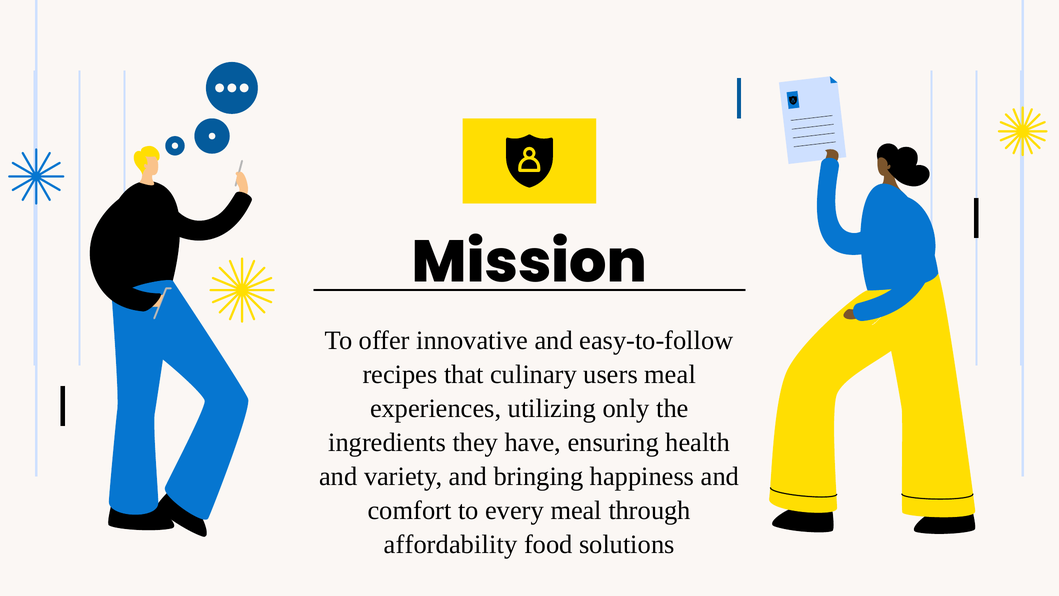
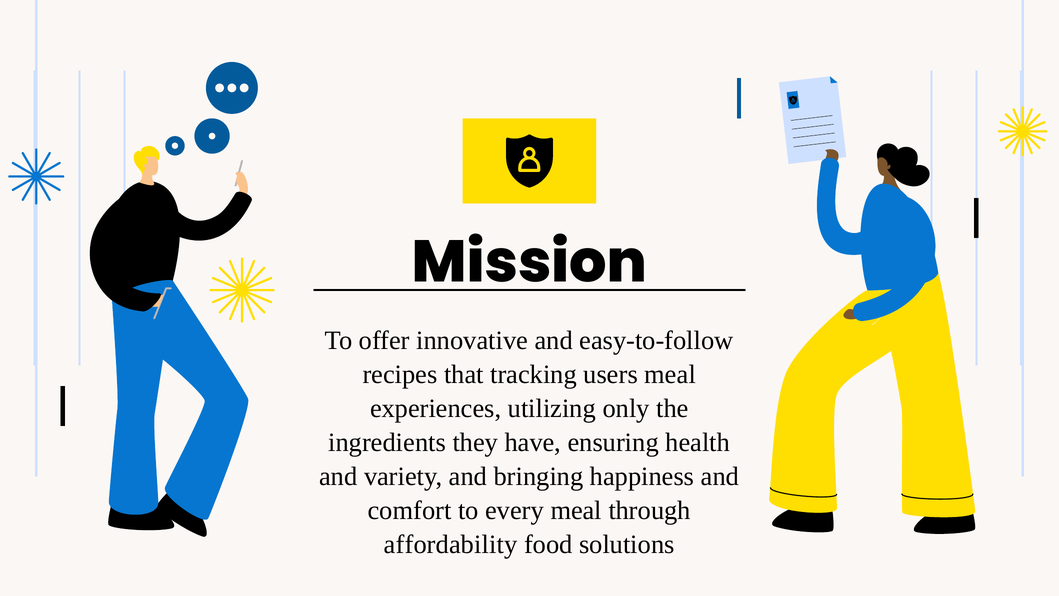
culinary: culinary -> tracking
